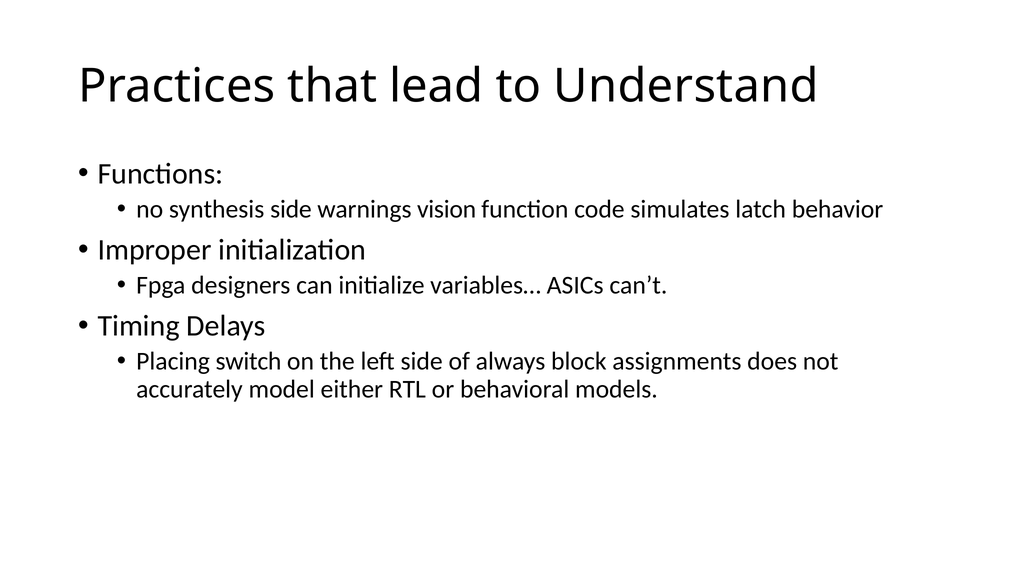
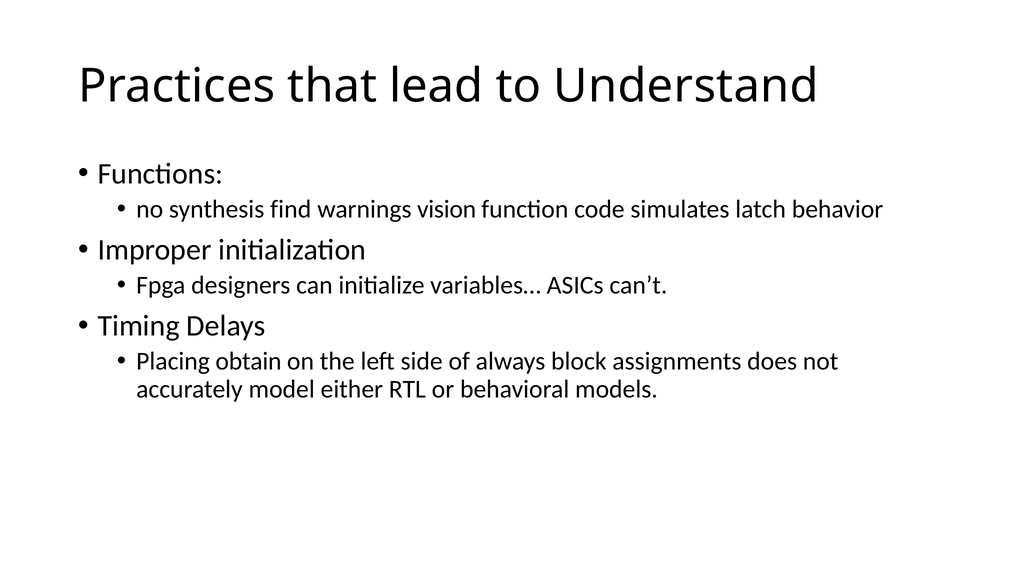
synthesis side: side -> find
switch: switch -> obtain
